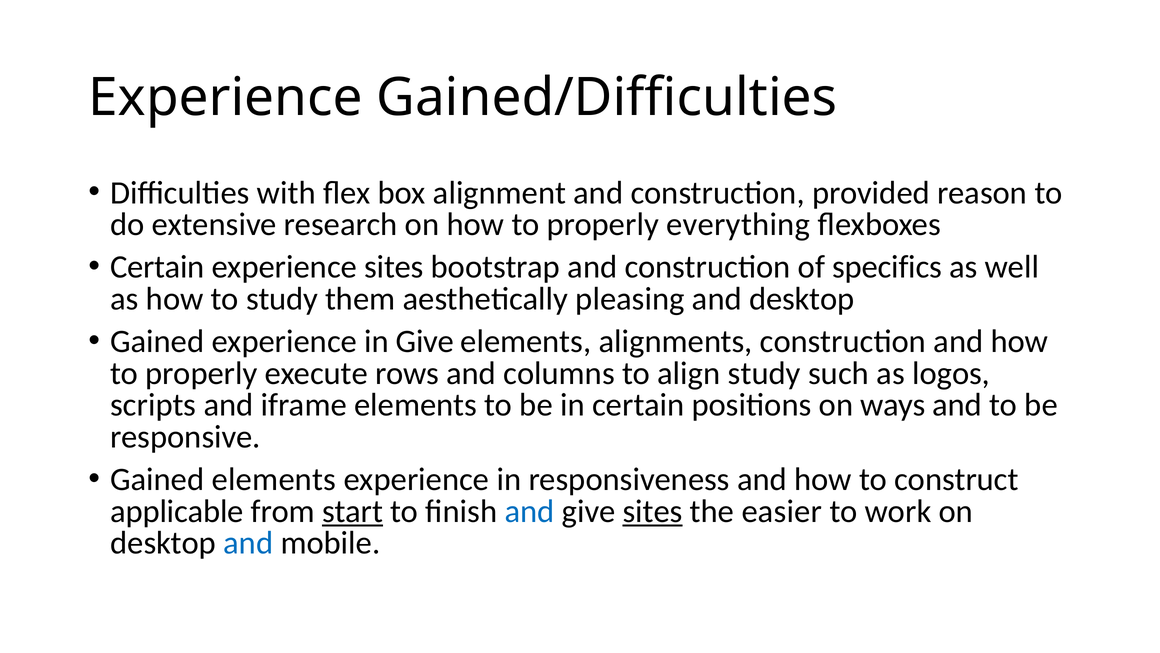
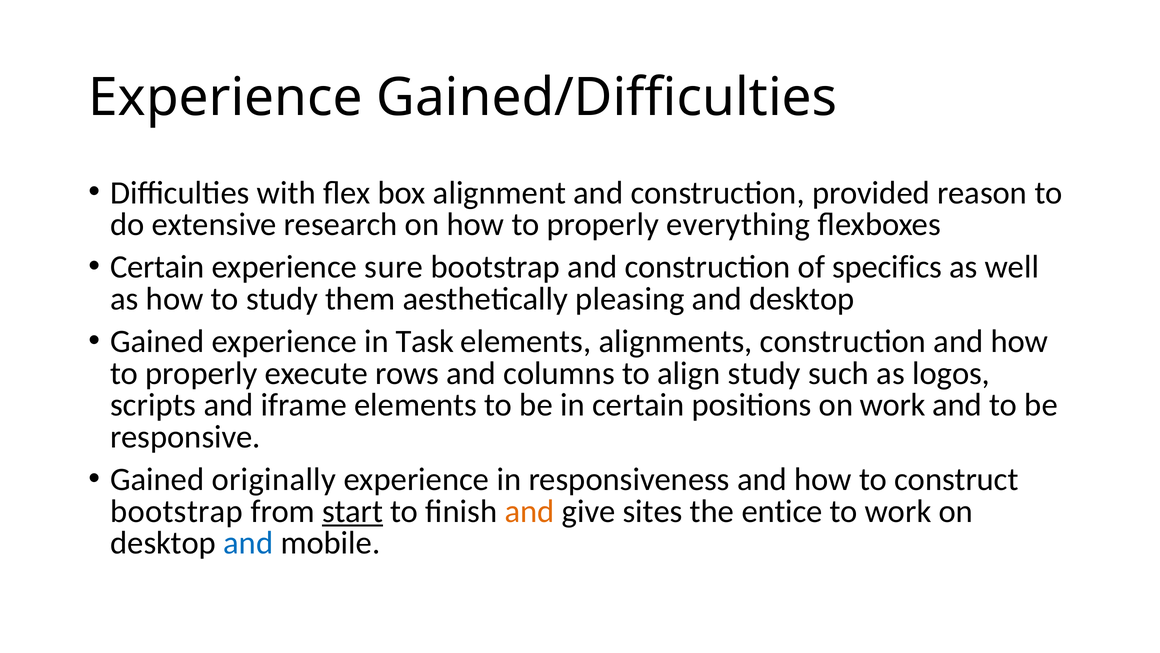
experience sites: sites -> sure
in Give: Give -> Task
on ways: ways -> work
Gained elements: elements -> originally
applicable at (177, 511): applicable -> bootstrap
and at (530, 511) colour: blue -> orange
sites at (653, 511) underline: present -> none
easier: easier -> entice
